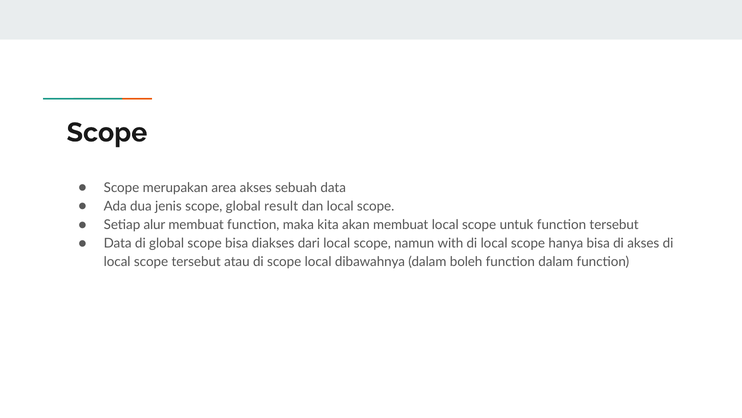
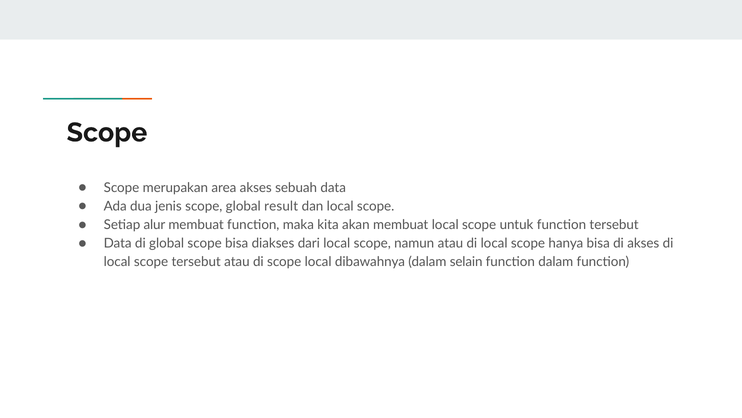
namun with: with -> atau
boleh: boleh -> selain
